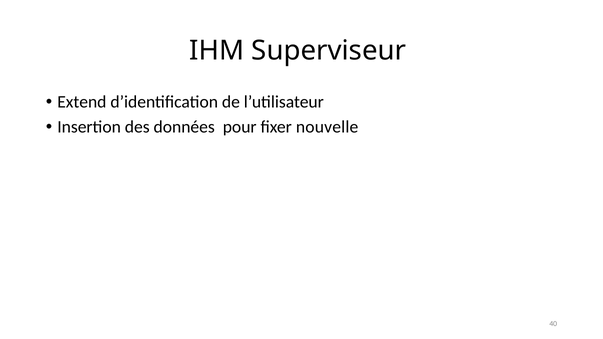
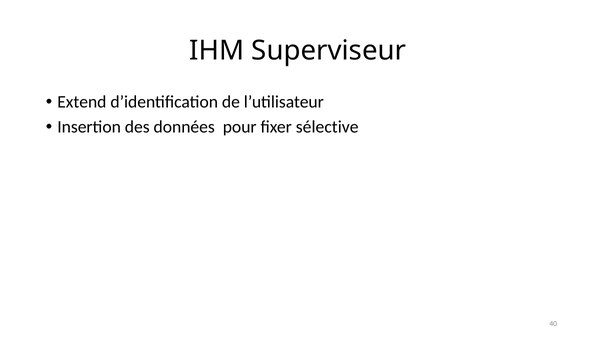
nouvelle: nouvelle -> sélective
